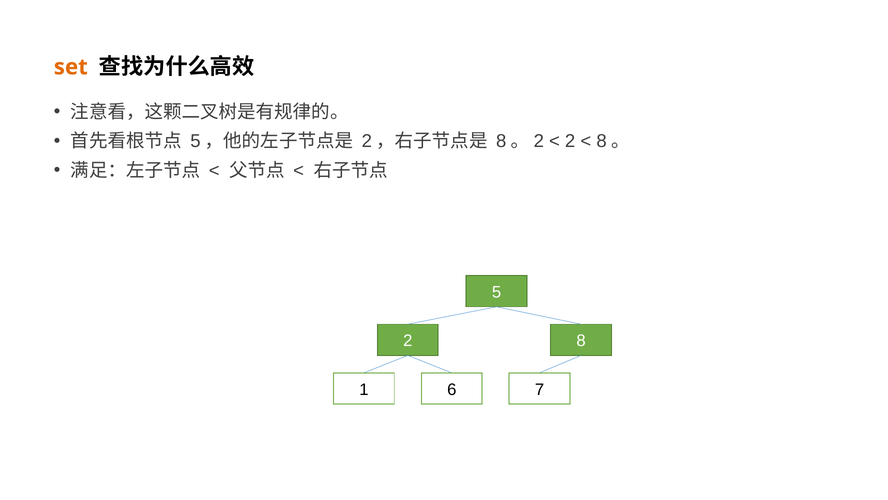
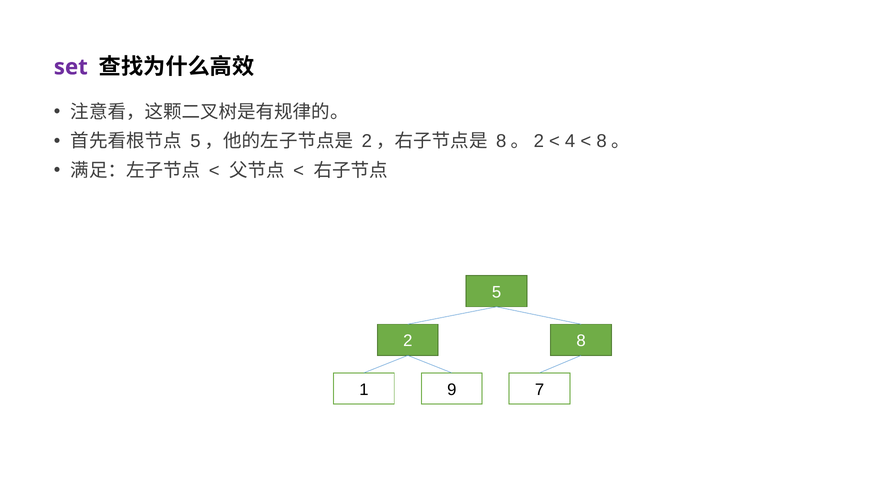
set colour: orange -> purple
2 at (570, 141): 2 -> 4
6: 6 -> 9
